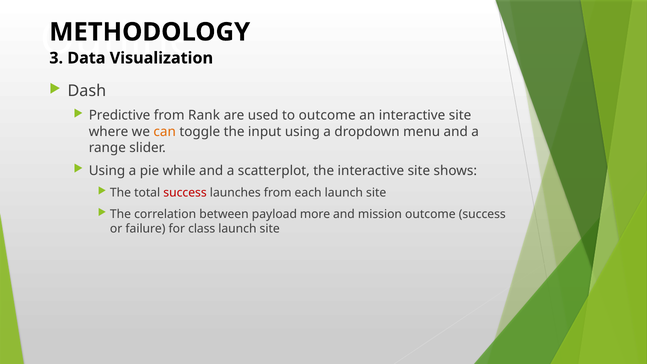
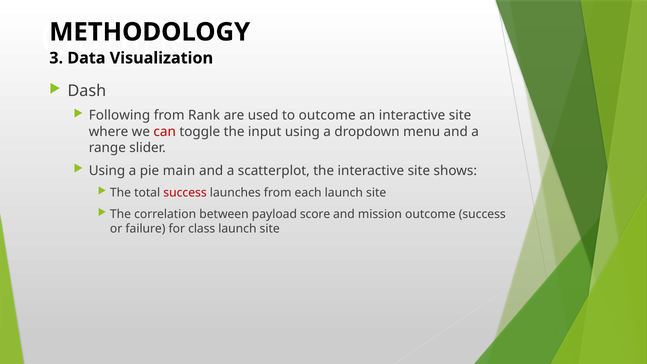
Predictive: Predictive -> Following
can colour: orange -> red
while: while -> main
more: more -> score
